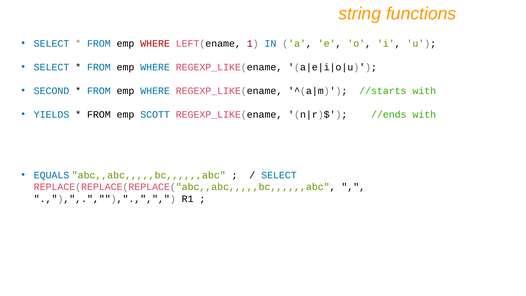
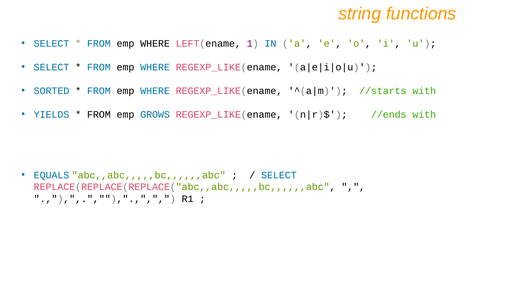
WHERE at (155, 44) colour: red -> black
SECOND: SECOND -> SORTED
SCOTT: SCOTT -> GROWS
